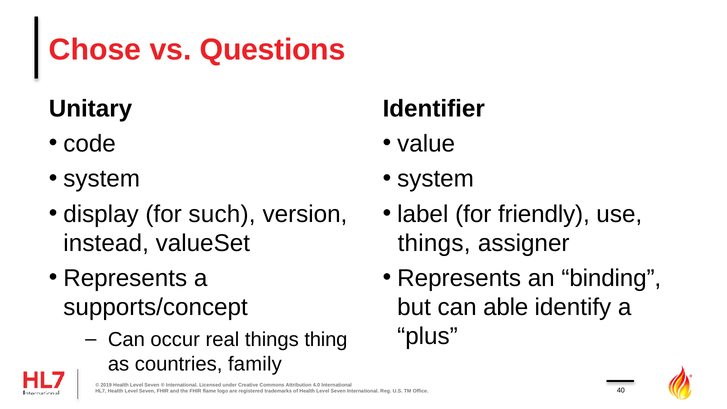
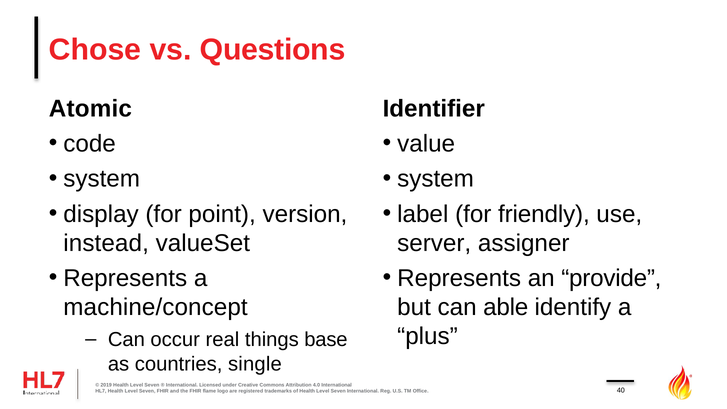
Unitary: Unitary -> Atomic
such: such -> point
things at (434, 243): things -> server
binding: binding -> provide
supports/concept: supports/concept -> machine/concept
thing: thing -> base
family: family -> single
